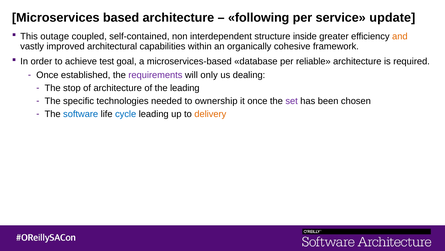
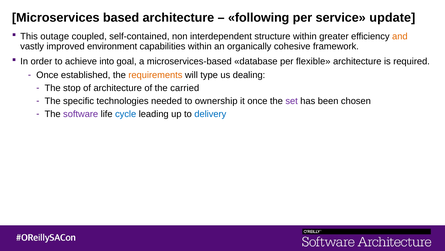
structure inside: inside -> within
architectural: architectural -> environment
test: test -> into
reliable: reliable -> flexible
requirements colour: purple -> orange
only: only -> type
the leading: leading -> carried
software colour: blue -> purple
delivery colour: orange -> blue
